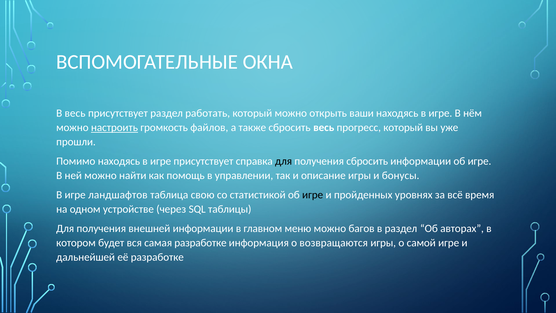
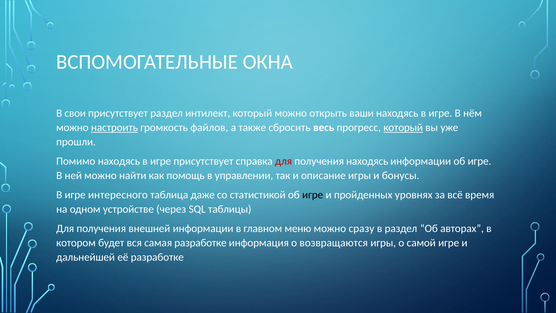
В весь: весь -> свои
работать: работать -> интилект
который at (403, 127) underline: none -> present
для at (284, 161) colour: black -> red
получения сбросить: сбросить -> находясь
ландшафтов: ландшафтов -> интересного
свою: свою -> даже
багов: багов -> сразу
